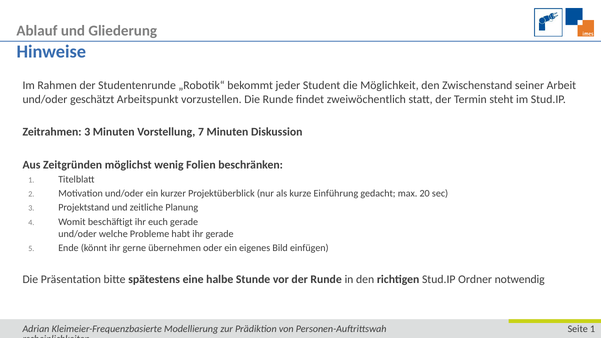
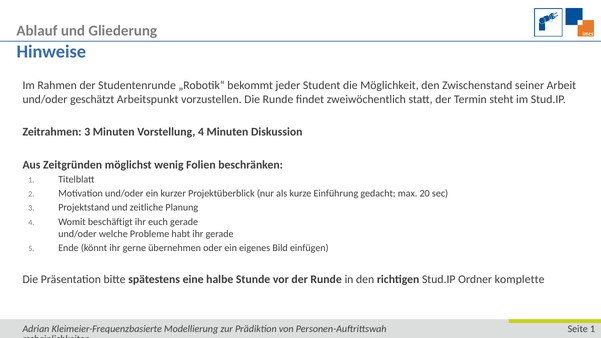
Vorstellung 7: 7 -> 4
notwendig: notwendig -> komplette
